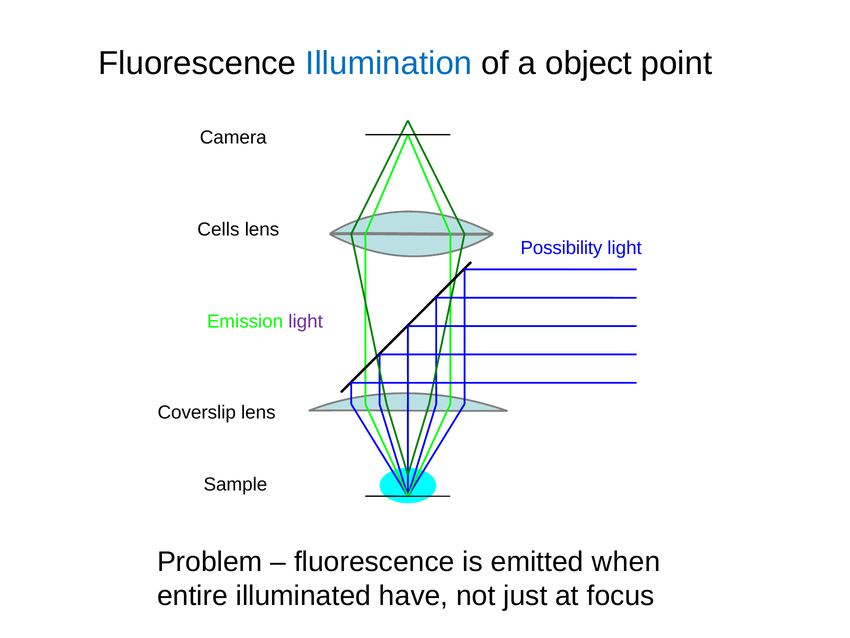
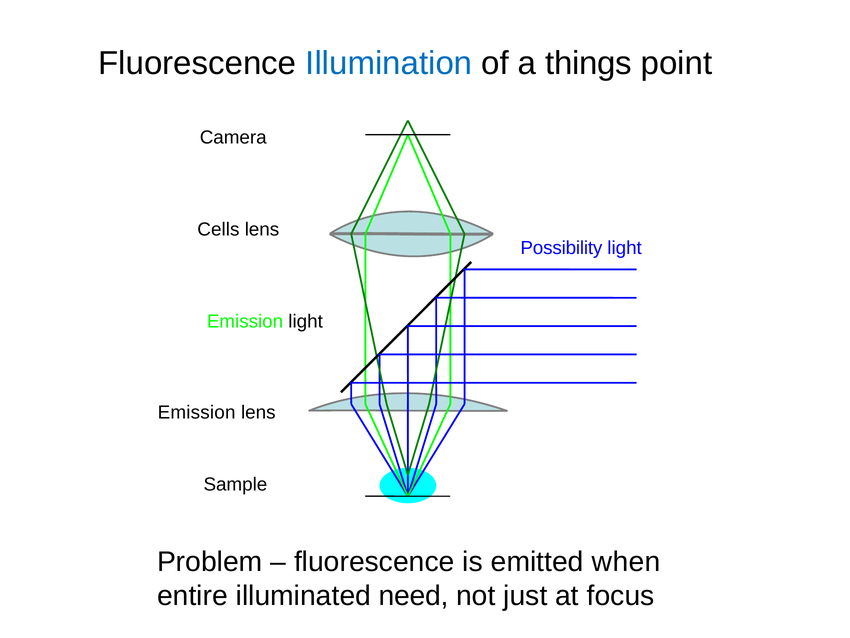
object: object -> things
light at (306, 321) colour: purple -> black
Coverslip at (197, 412): Coverslip -> Emission
have: have -> need
